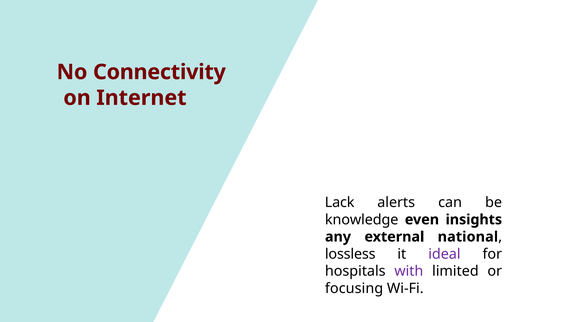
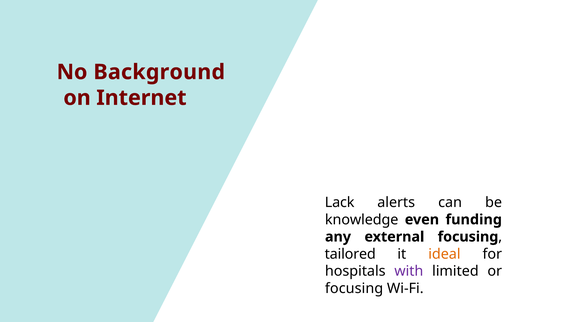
Connectivity: Connectivity -> Background
insights: insights -> funding
external national: national -> focusing
lossless: lossless -> tailored
ideal colour: purple -> orange
